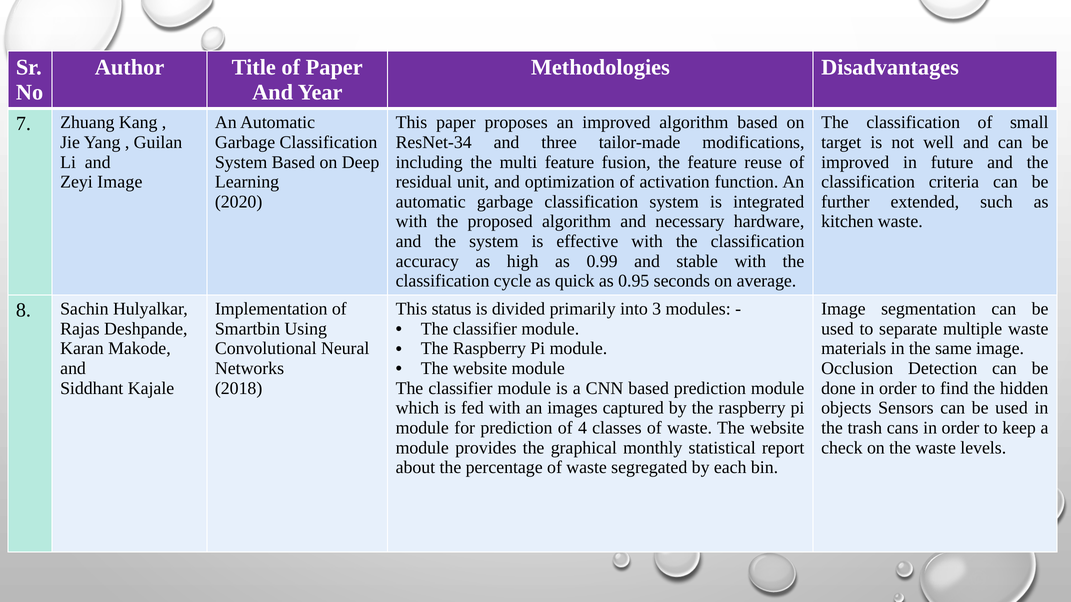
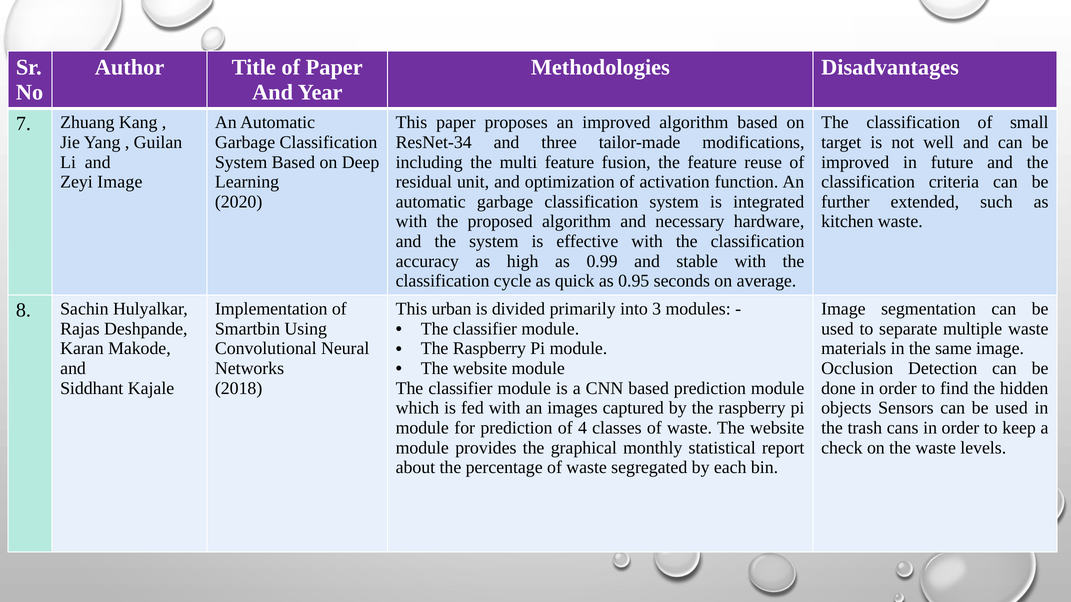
status: status -> urban
